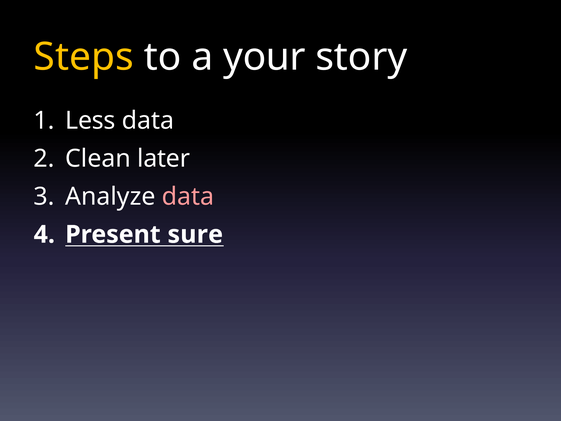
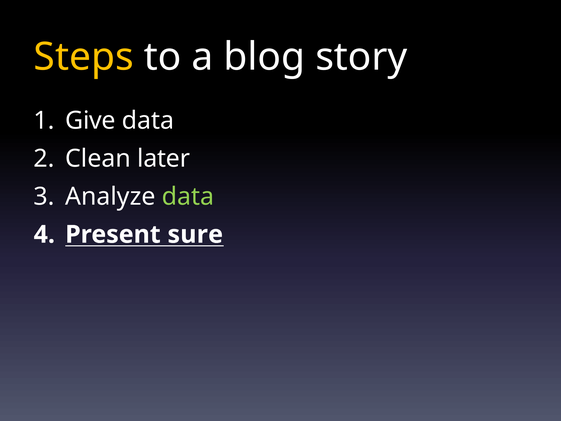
your: your -> blog
Less: Less -> Give
data at (188, 196) colour: pink -> light green
